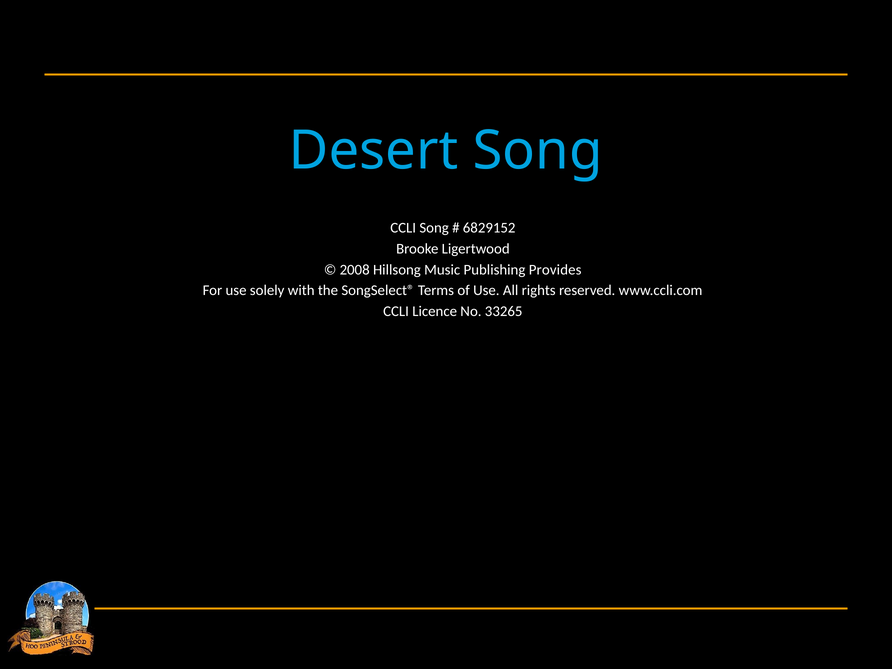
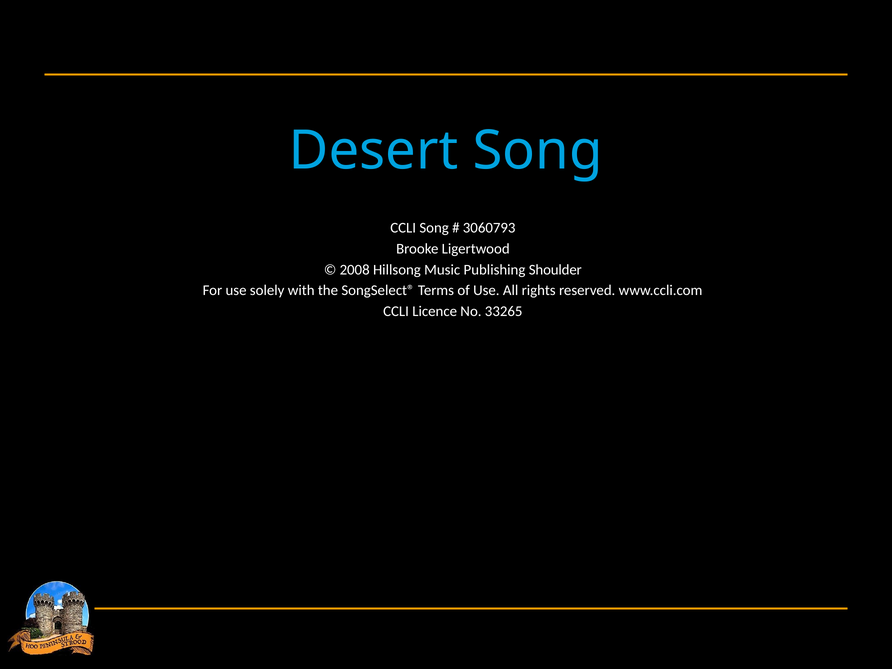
6829152: 6829152 -> 3060793
Provides: Provides -> Shoulder
